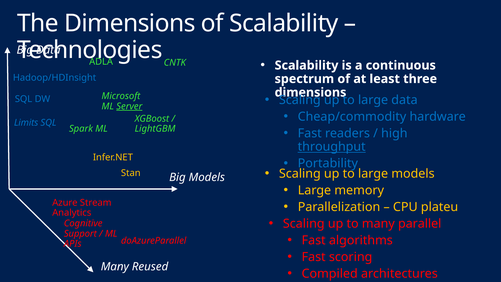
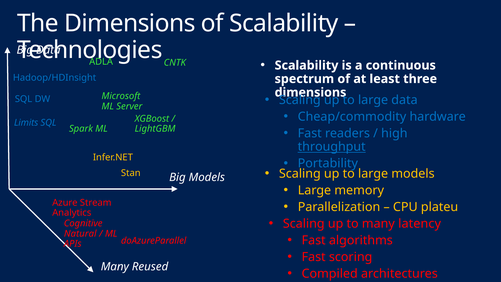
Server underline: present -> none
parallel: parallel -> latency
Support: Support -> Natural
